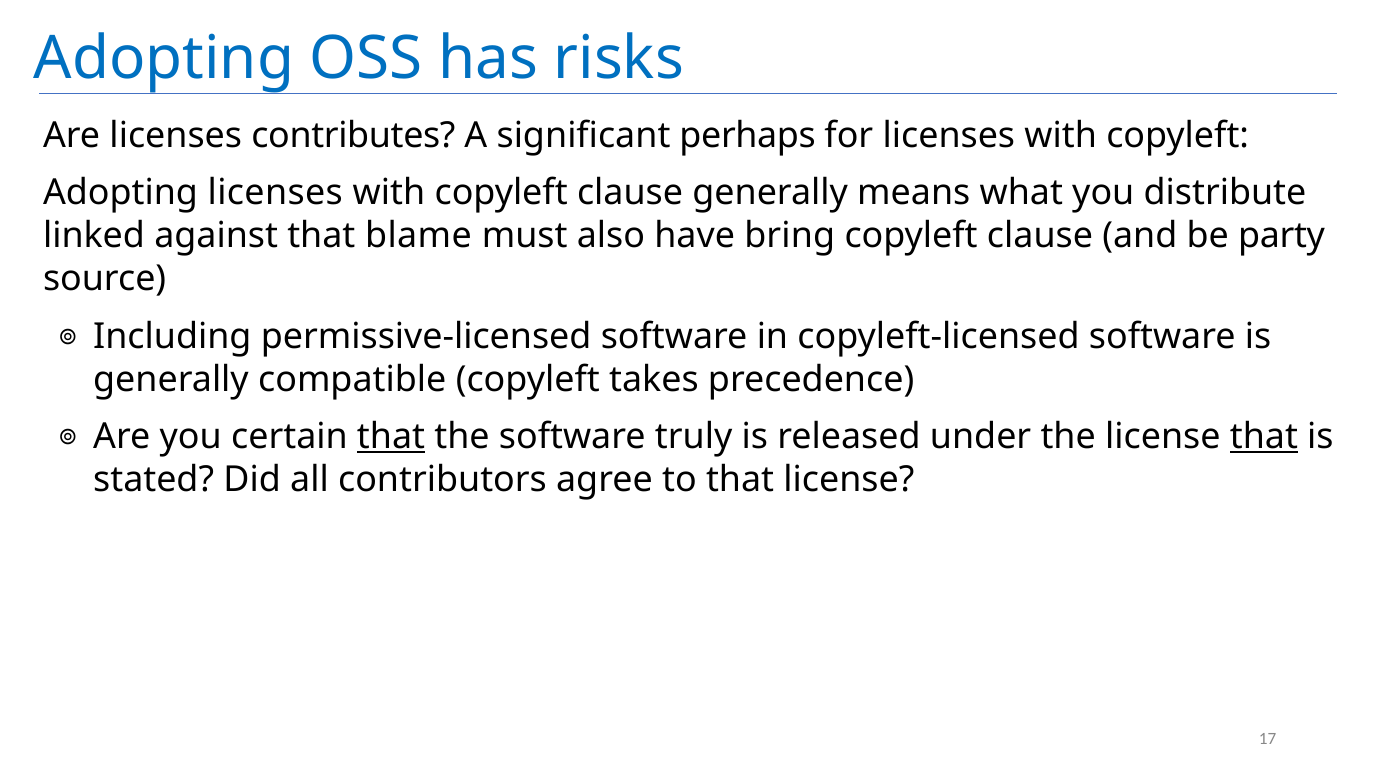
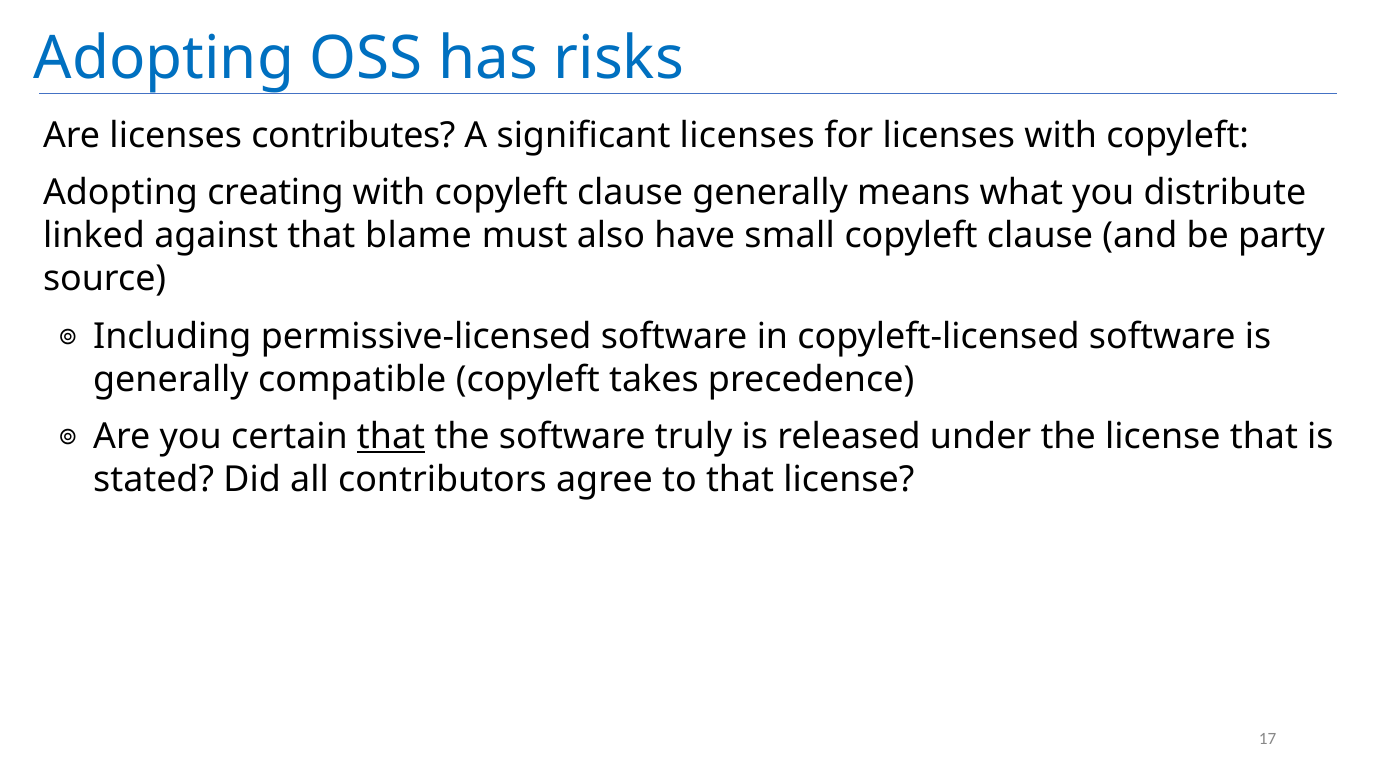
significant perhaps: perhaps -> licenses
Adopting licenses: licenses -> creating
bring: bring -> small
that at (1264, 437) underline: present -> none
